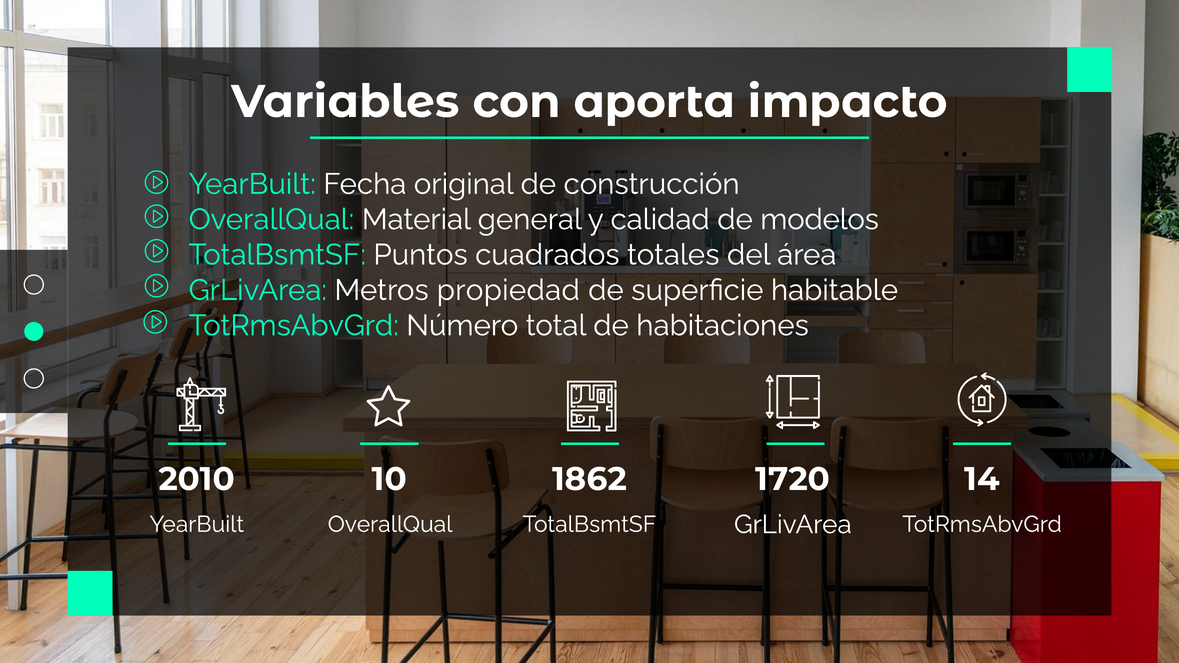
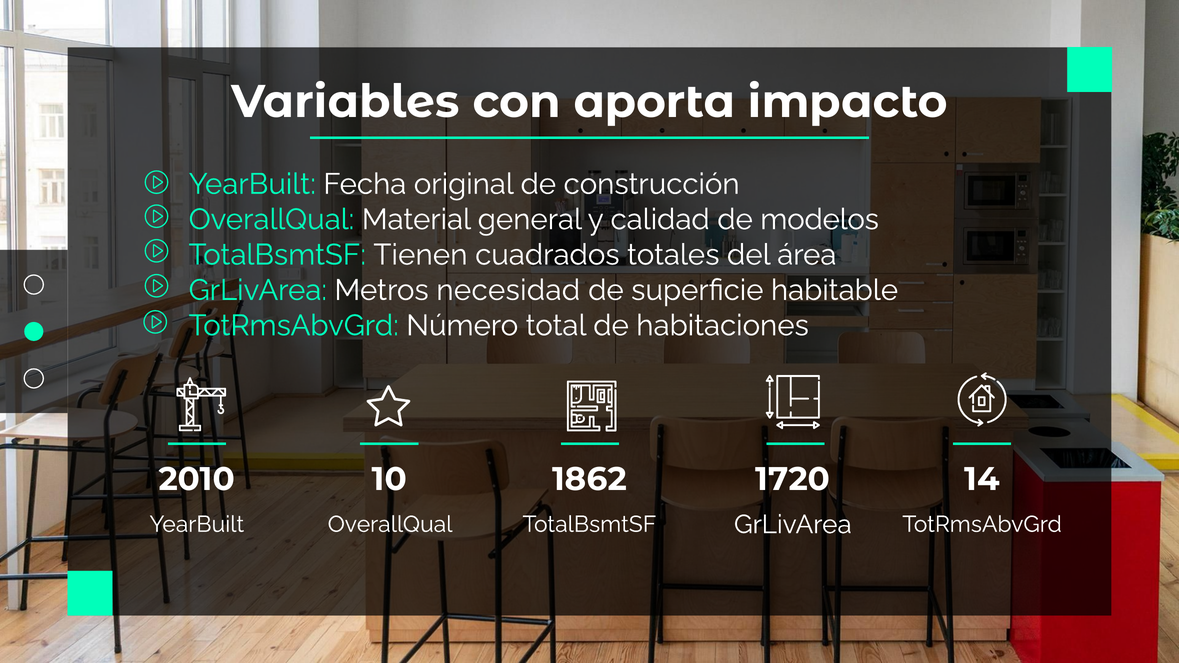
Puntos: Puntos -> Tienen
propiedad: propiedad -> necesidad
